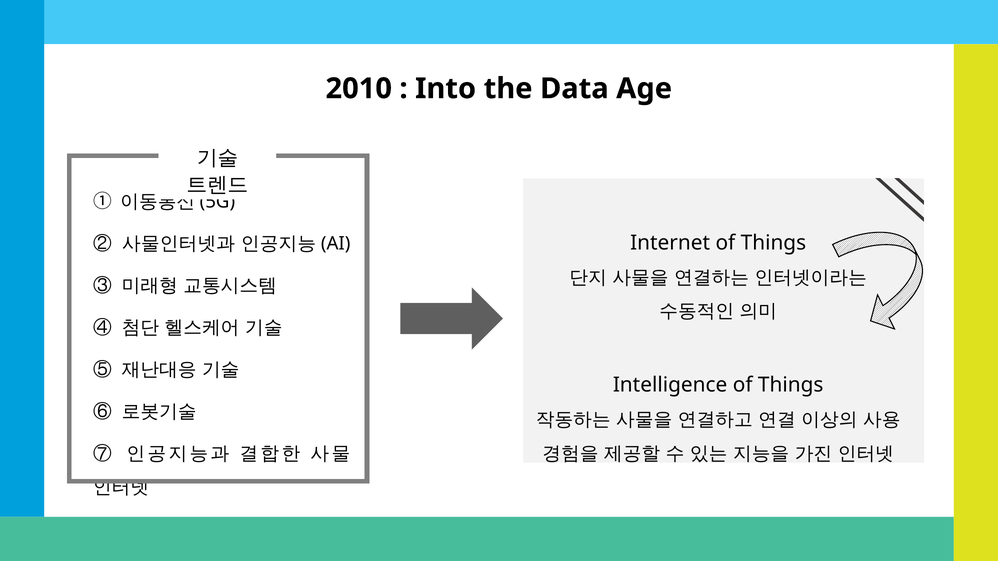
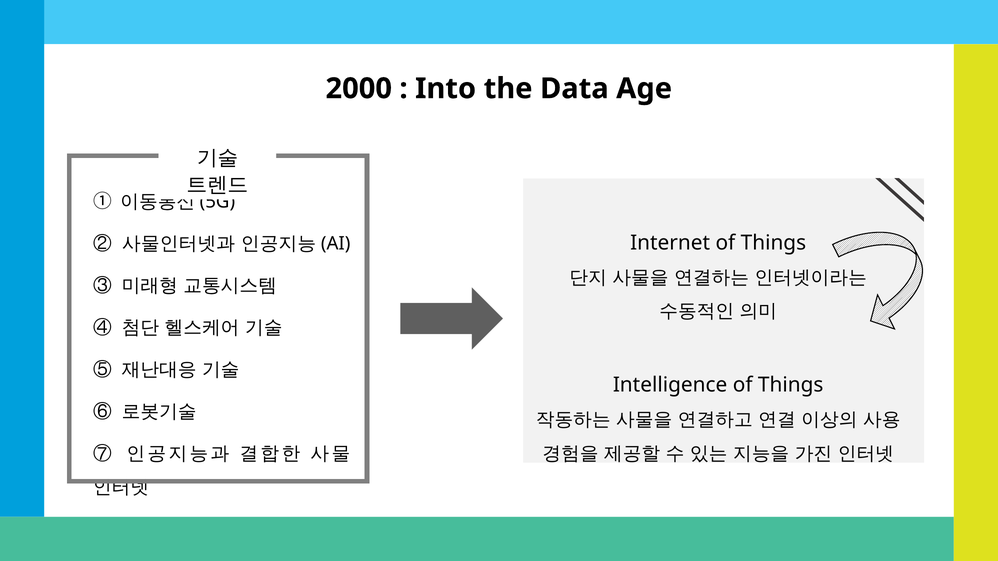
2010: 2010 -> 2000
